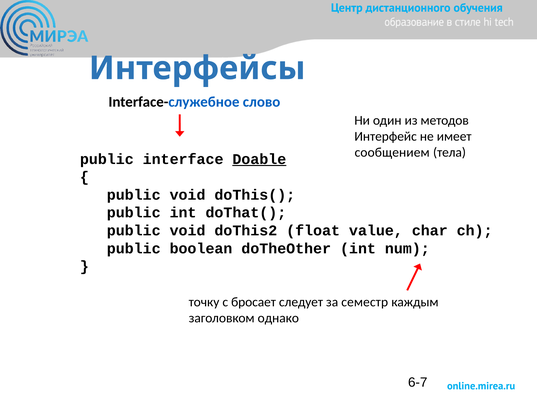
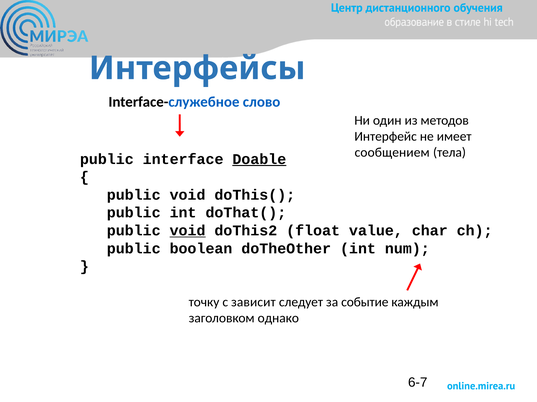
void at (188, 231) underline: none -> present
бросает: бросает -> зависит
семестр: семестр -> событие
